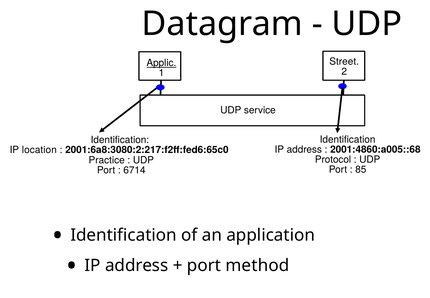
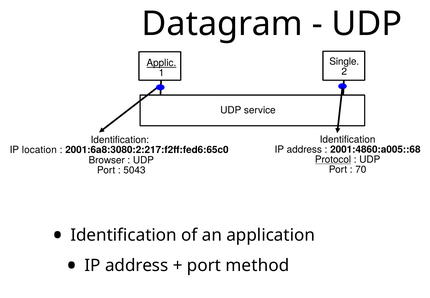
Street: Street -> Single
Protocol underline: none -> present
Practice: Practice -> Browser
85: 85 -> 70
6714: 6714 -> 5043
